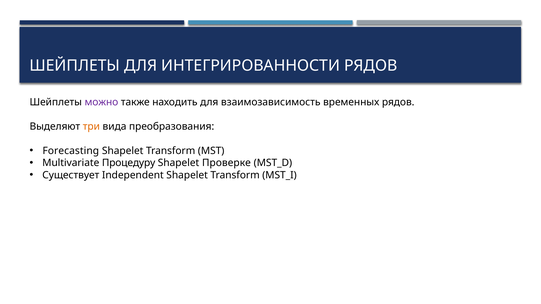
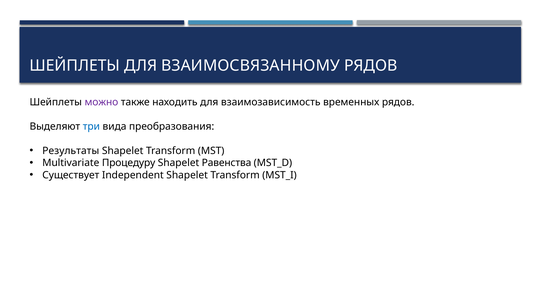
ИНТЕГРИРОВАННОСТИ: ИНТЕГРИРОВАННОСТИ -> ВЗАИМОСВЯЗАННОМУ
три colour: orange -> blue
Forecasting: Forecasting -> Результаты
Проверке: Проверке -> Равенства
